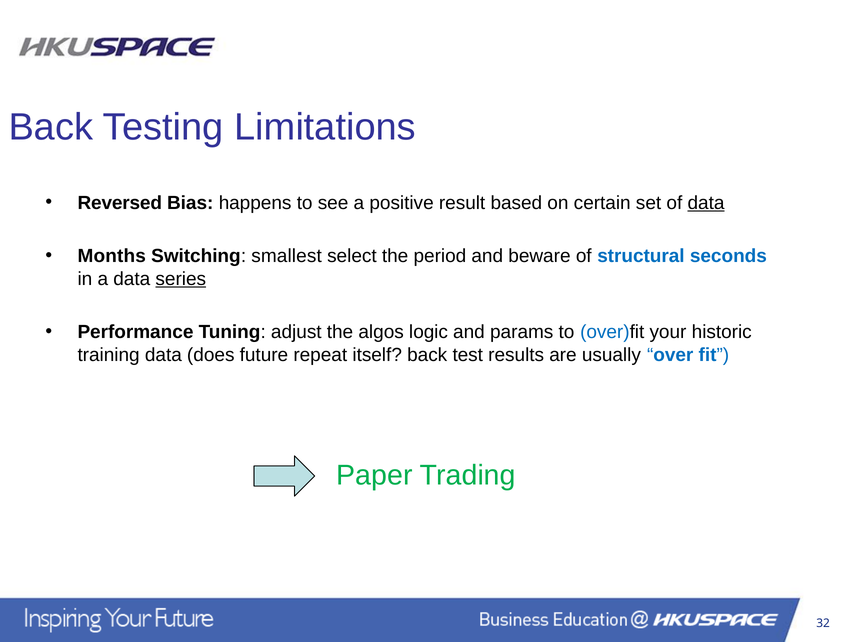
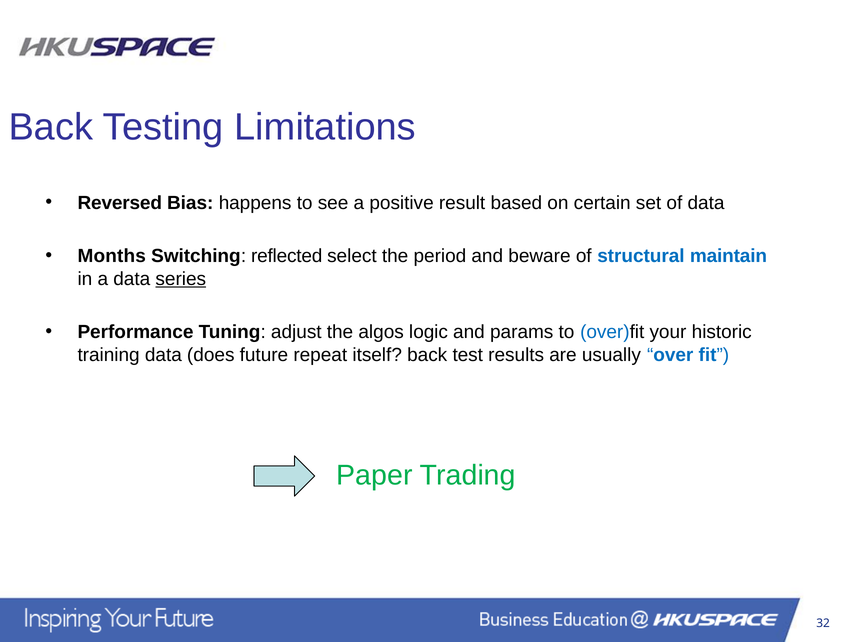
data at (706, 203) underline: present -> none
smallest: smallest -> reflected
seconds: seconds -> maintain
